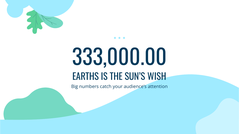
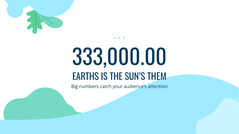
WISH: WISH -> THEM
